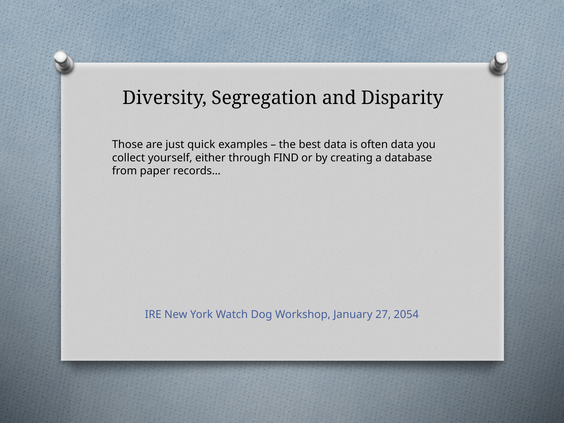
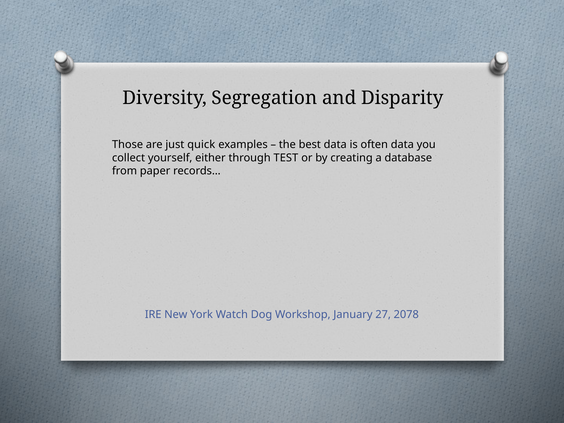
FIND: FIND -> TEST
2054: 2054 -> 2078
